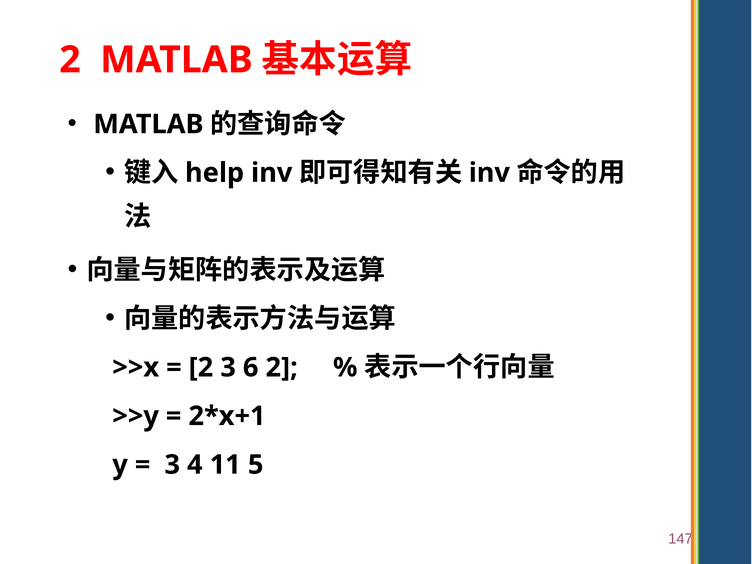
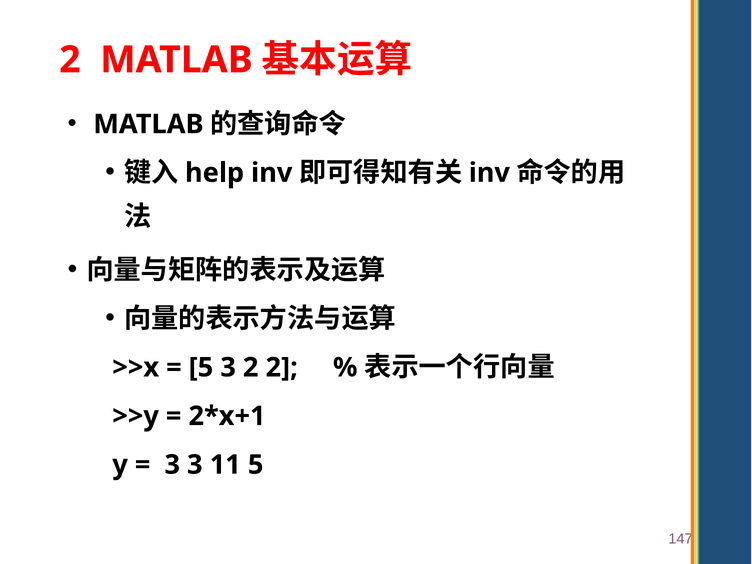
2 at (201, 367): 2 -> 5
3 6: 6 -> 2
3 4: 4 -> 3
